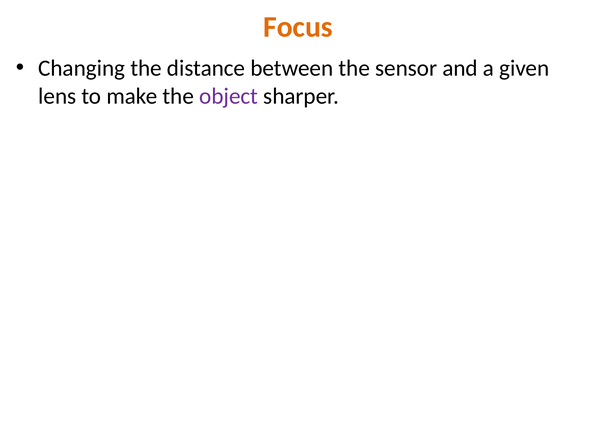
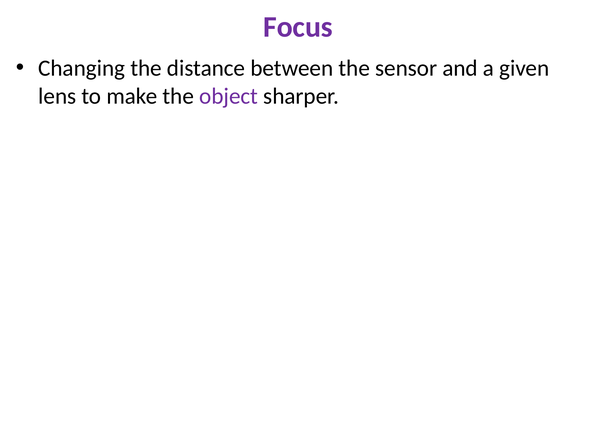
Focus colour: orange -> purple
